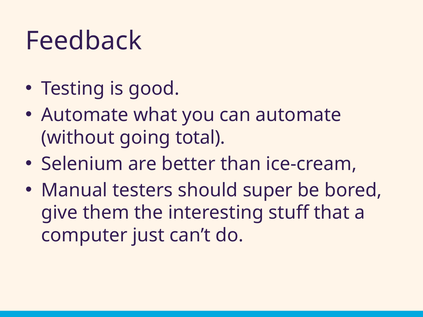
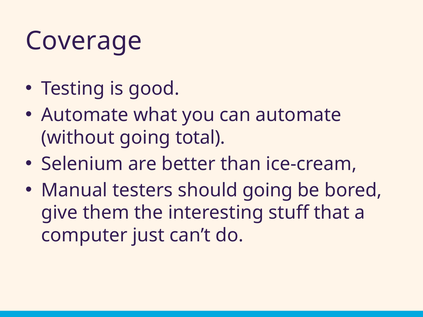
Feedback: Feedback -> Coverage
should super: super -> going
